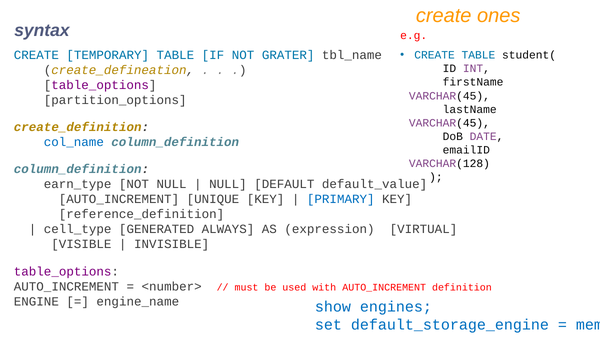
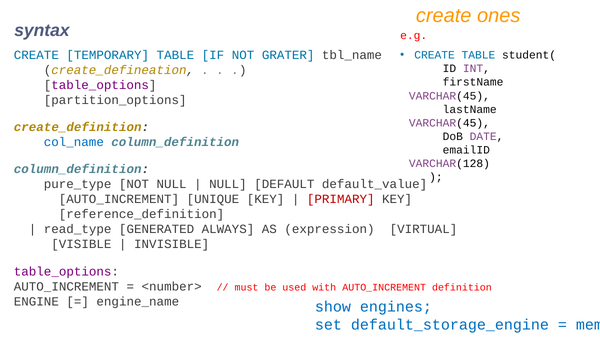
earn_type: earn_type -> pure_type
PRIMARY colour: blue -> red
cell_type: cell_type -> read_type
